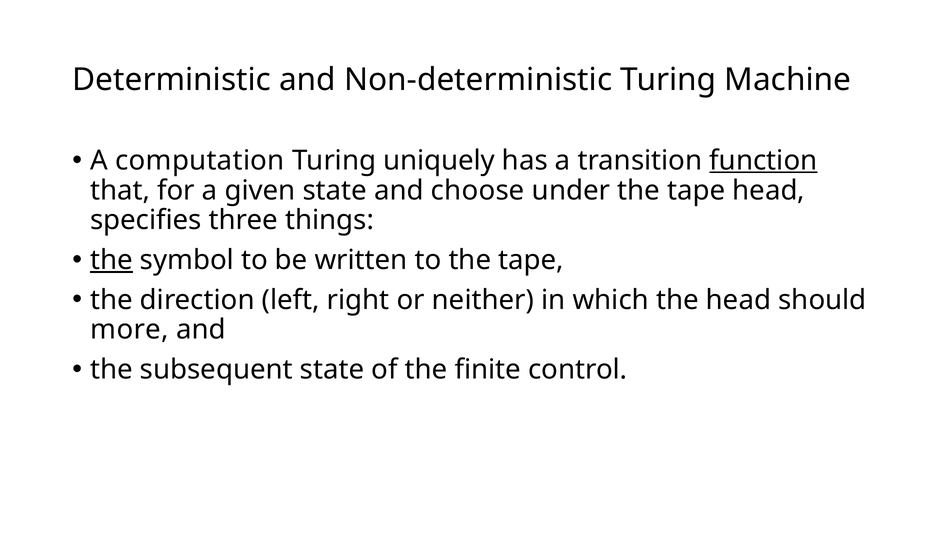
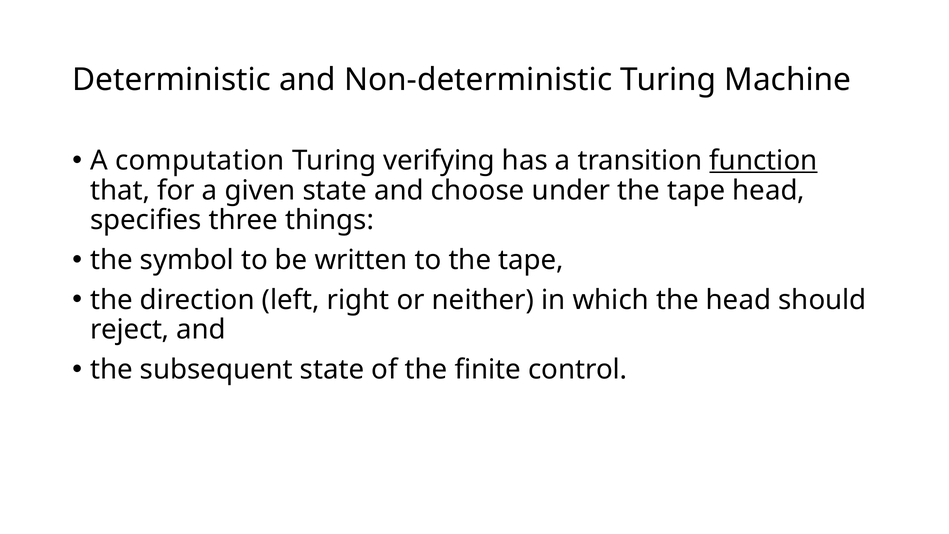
uniquely: uniquely -> verifying
the at (111, 260) underline: present -> none
more: more -> reject
